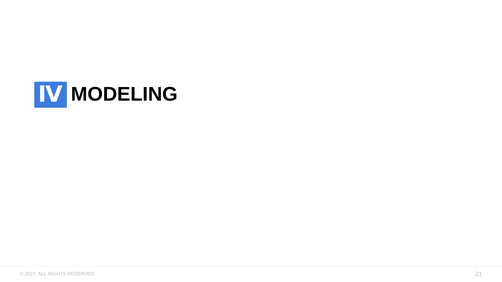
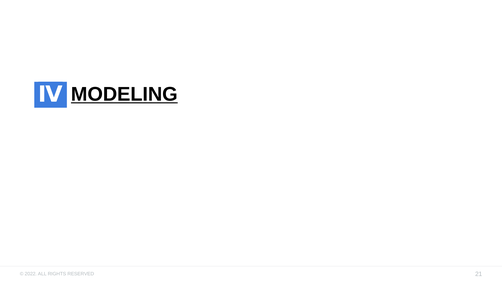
MODELING underline: none -> present
